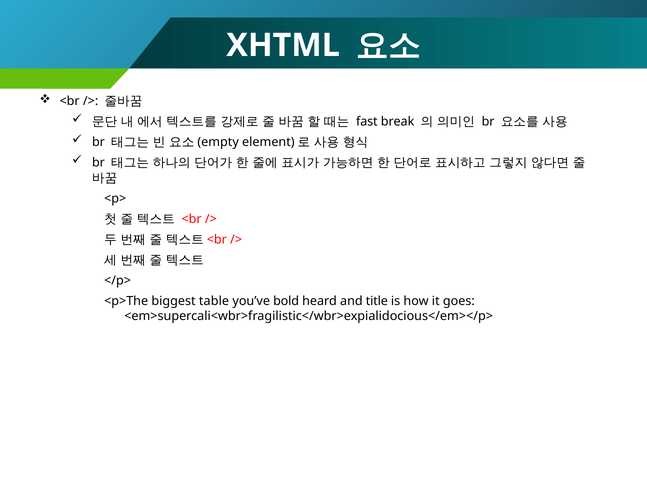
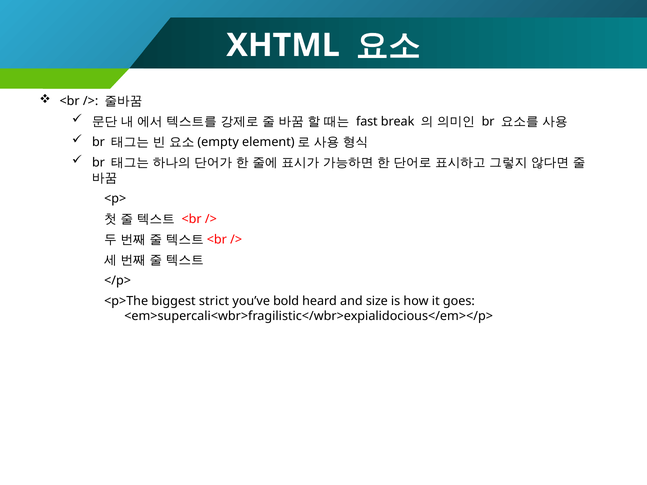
table: table -> strict
title: title -> size
